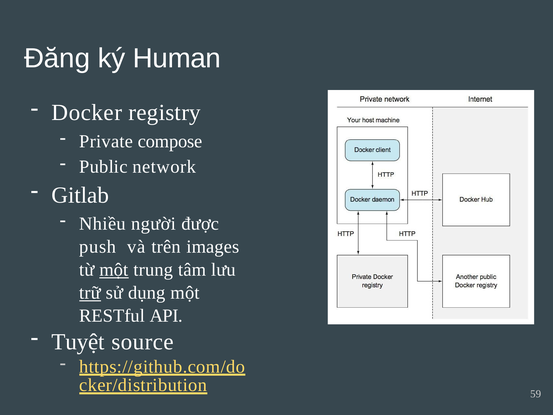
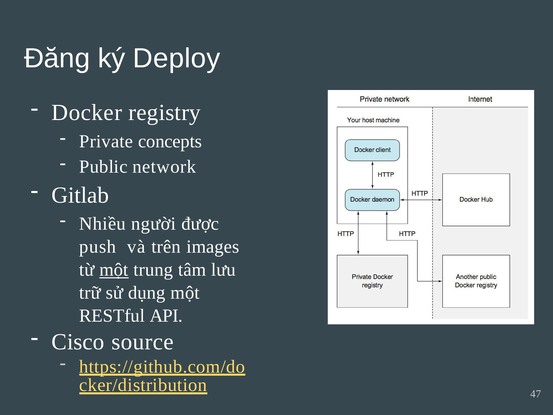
Human: Human -> Deploy
compose: compose -> concepts
trữ underline: present -> none
Tuyệt: Tuyệt -> Cisco
59: 59 -> 47
